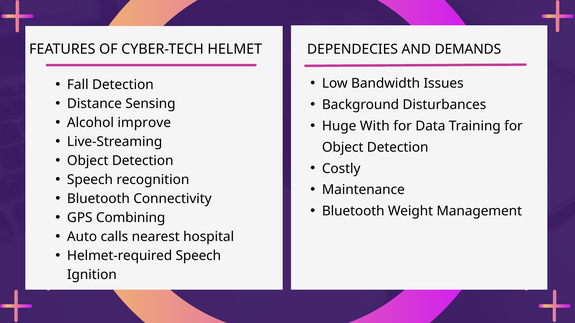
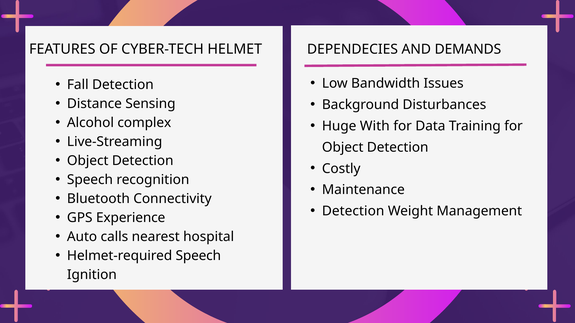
improve: improve -> complex
Bluetooth at (353, 211): Bluetooth -> Detection
Combining: Combining -> Experience
